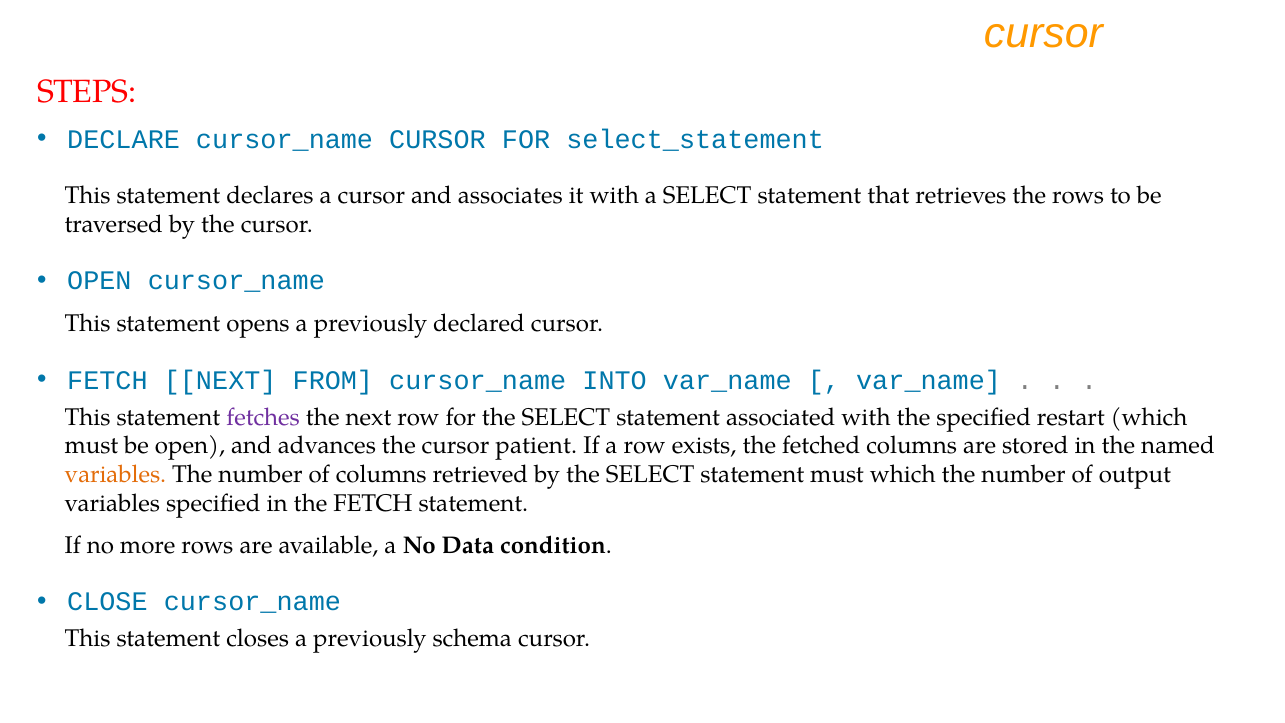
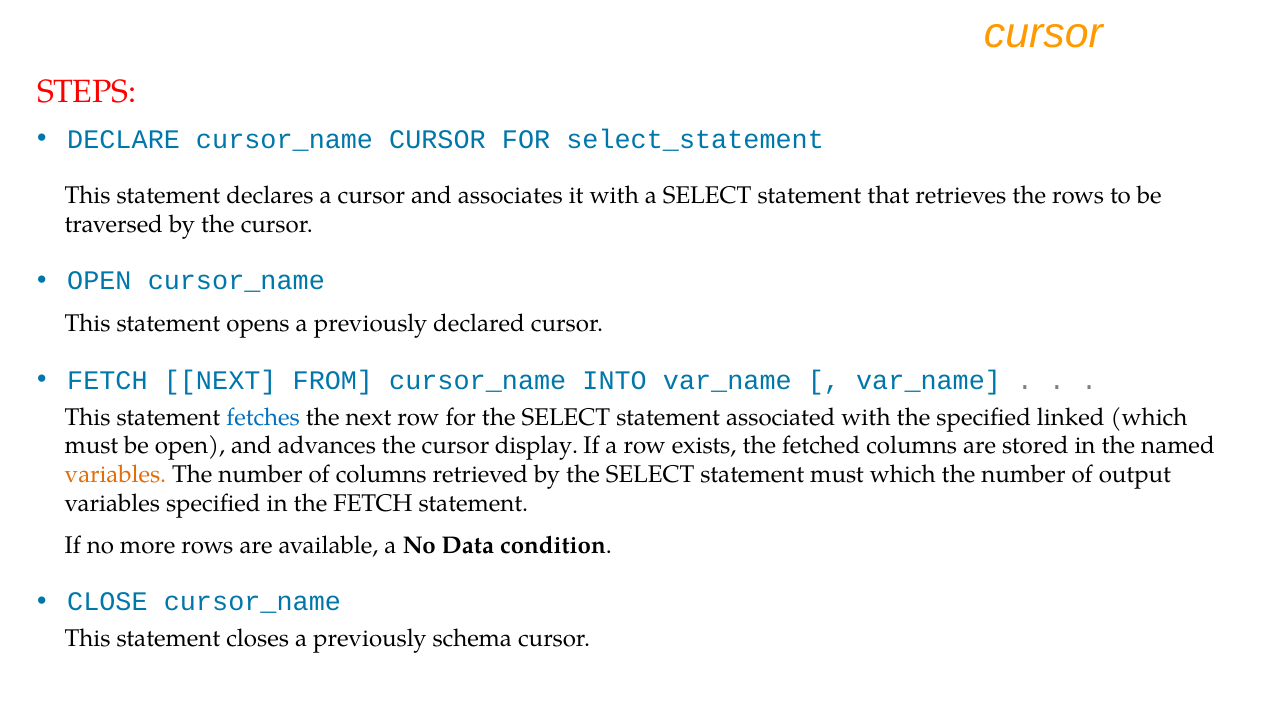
fetches colour: purple -> blue
restart: restart -> linked
patient: patient -> display
